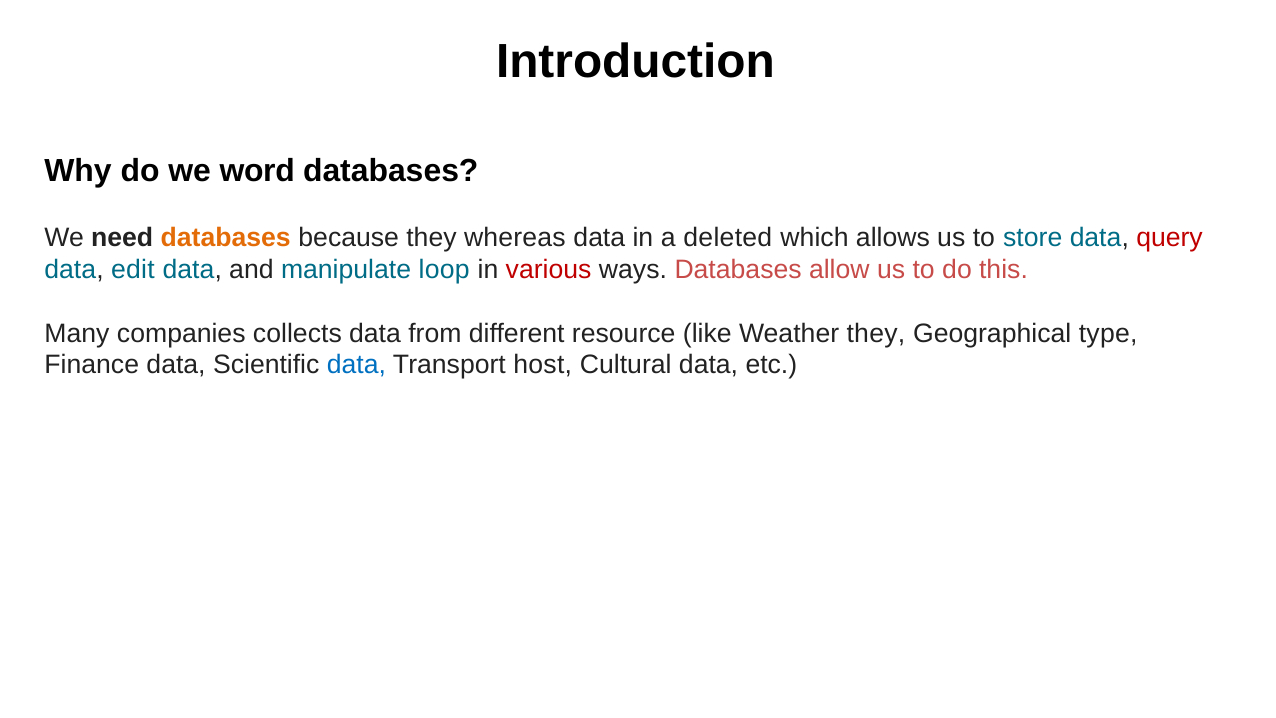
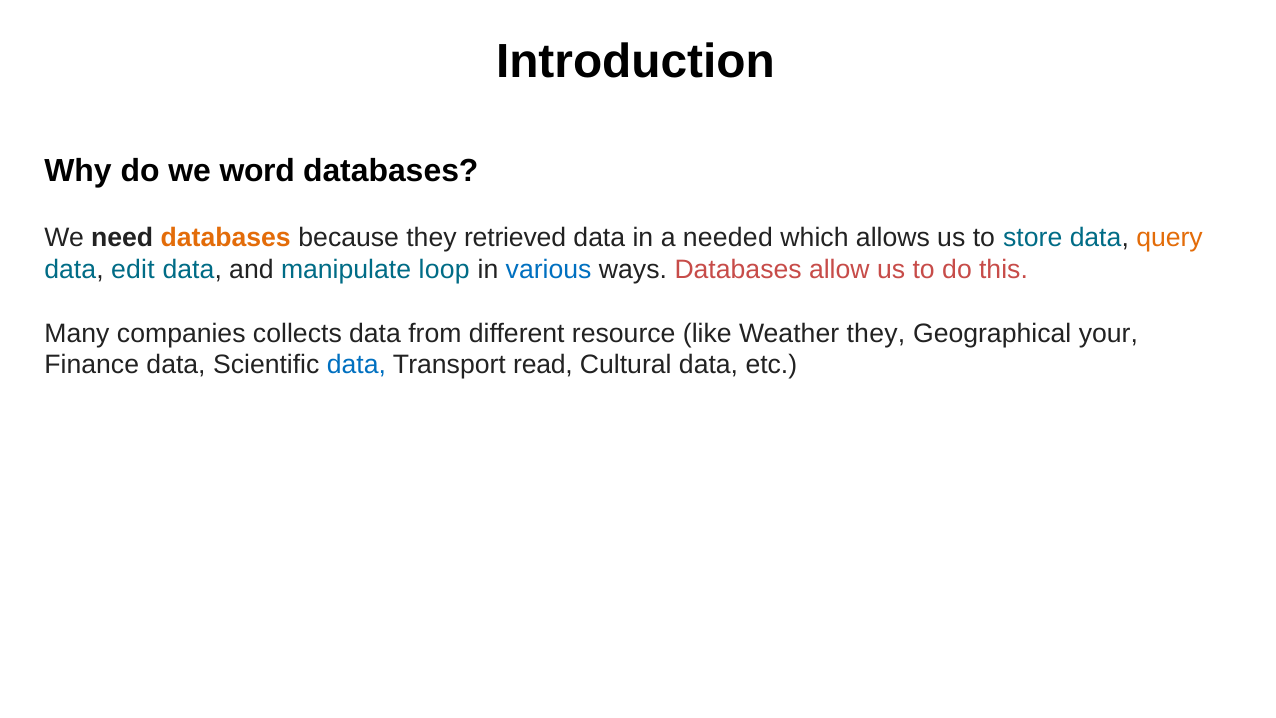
whereas: whereas -> retrieved
deleted: deleted -> needed
query colour: red -> orange
various colour: red -> blue
type: type -> your
host: host -> read
